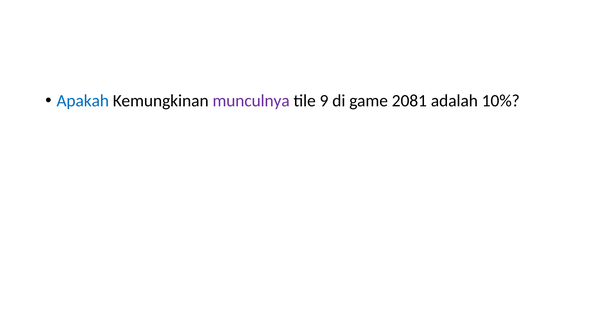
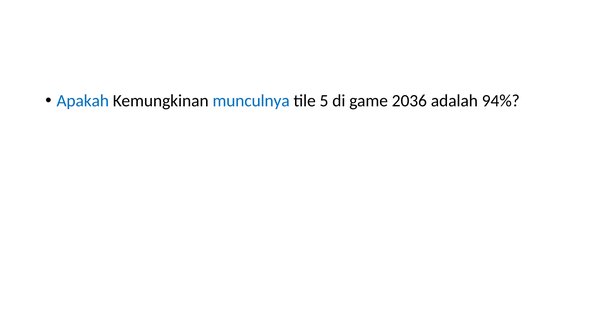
munculnya colour: purple -> blue
9: 9 -> 5
2081: 2081 -> 2036
10%: 10% -> 94%
